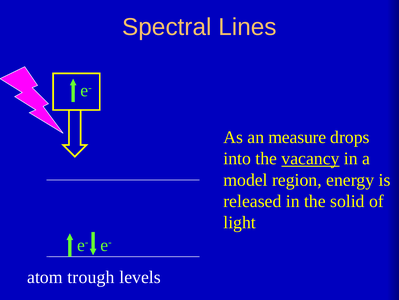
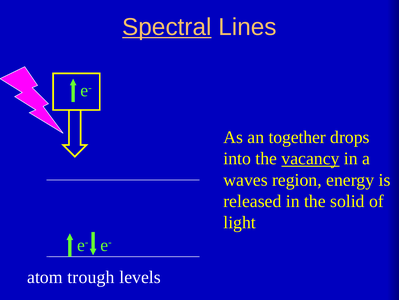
Spectral underline: none -> present
measure: measure -> together
model: model -> waves
